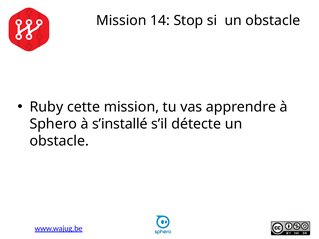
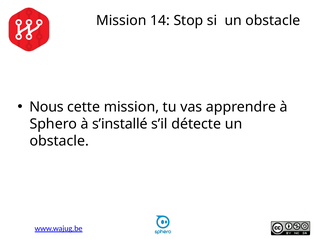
Ruby: Ruby -> Nous
